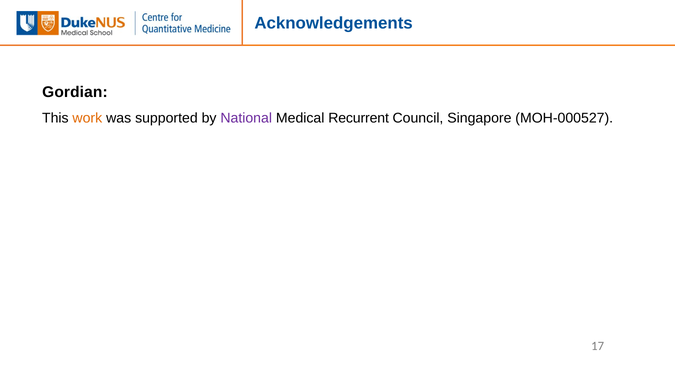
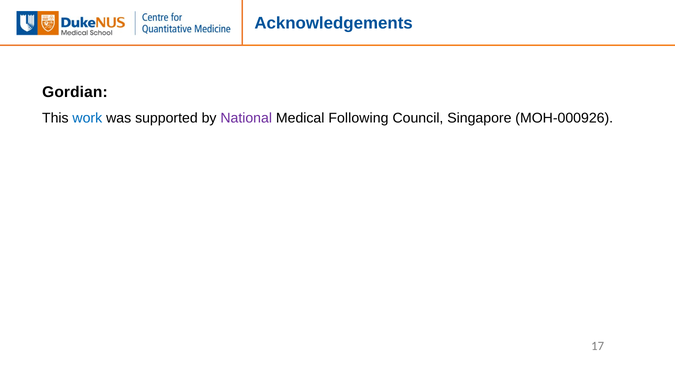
work colour: orange -> blue
Recurrent: Recurrent -> Following
MOH-000527: MOH-000527 -> MOH-000926
